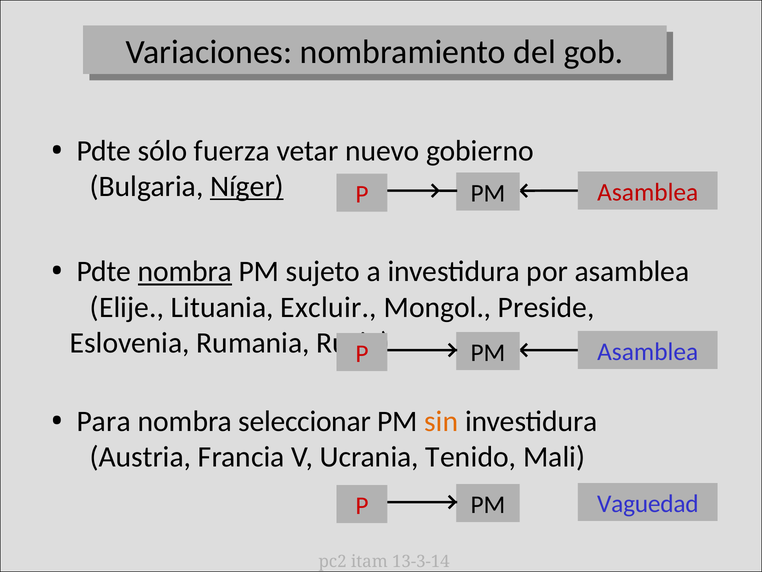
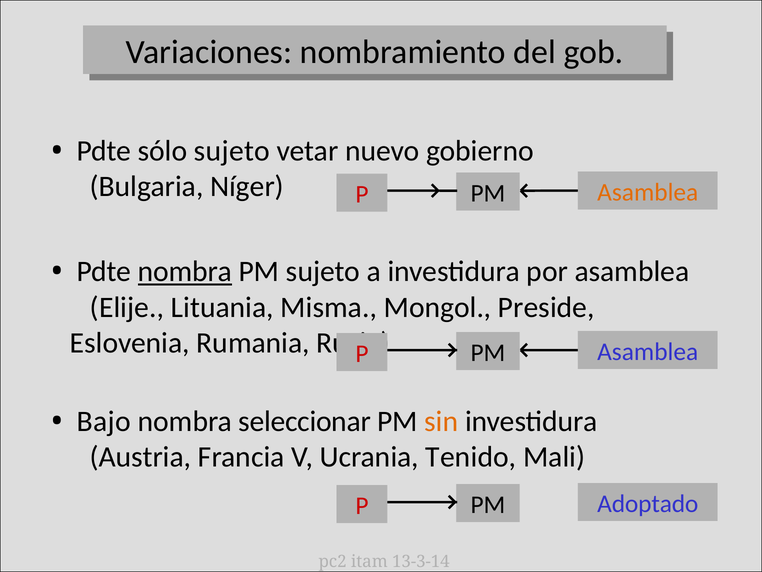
sólo fuerza: fuerza -> sujeto
Níger underline: present -> none
Asamblea at (648, 192) colour: red -> orange
Excluir: Excluir -> Misma
Para: Para -> Bajo
Vaguedad: Vaguedad -> Adoptado
